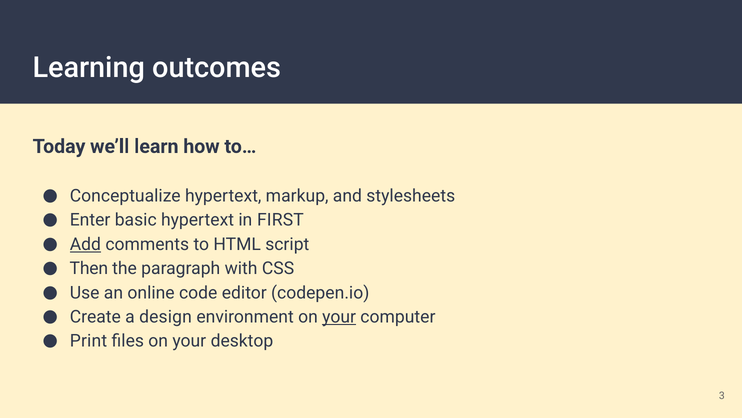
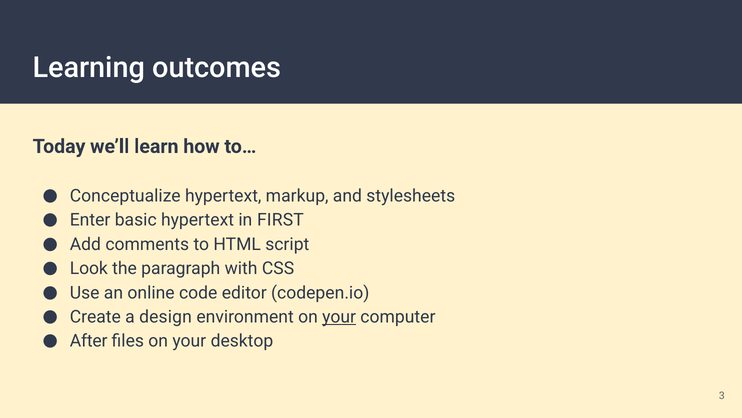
Add underline: present -> none
Then: Then -> Look
Print: Print -> After
